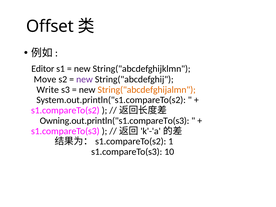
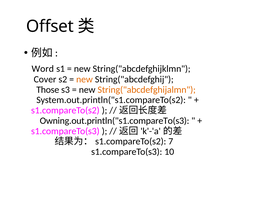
Editor: Editor -> Word
Move: Move -> Cover
new at (84, 79) colour: purple -> orange
Write: Write -> Those
1: 1 -> 7
